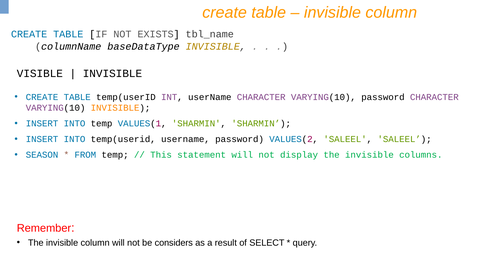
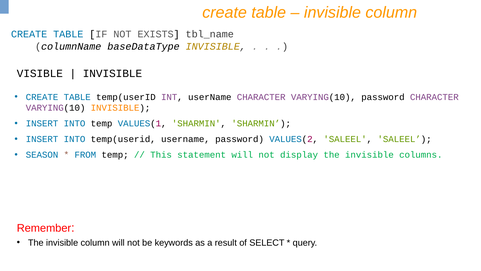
considers: considers -> keywords
